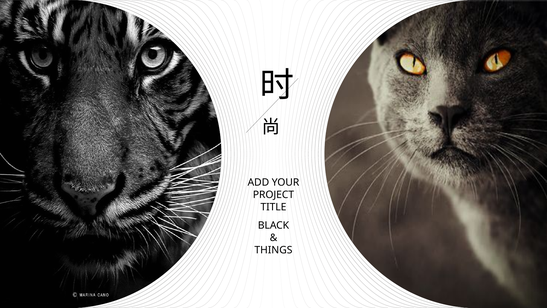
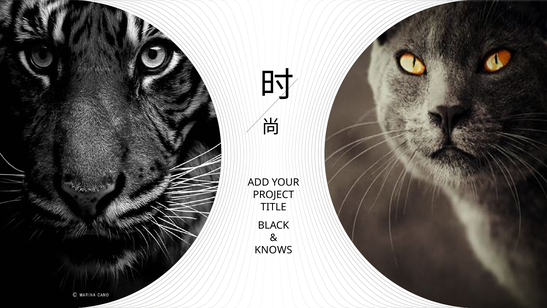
THINGS: THINGS -> KNOWS
